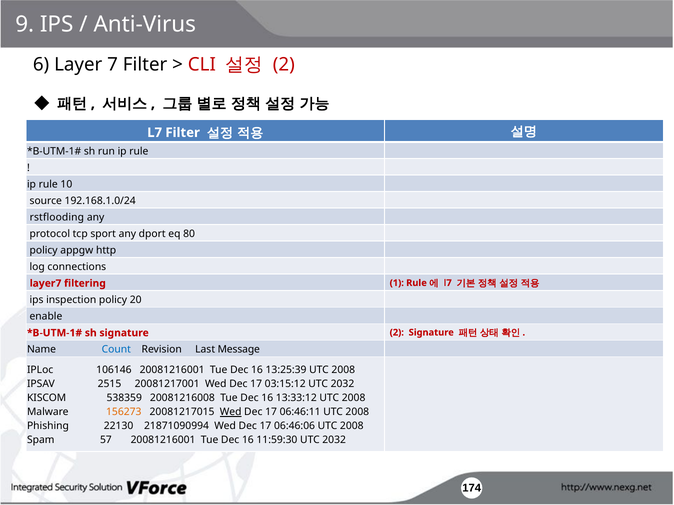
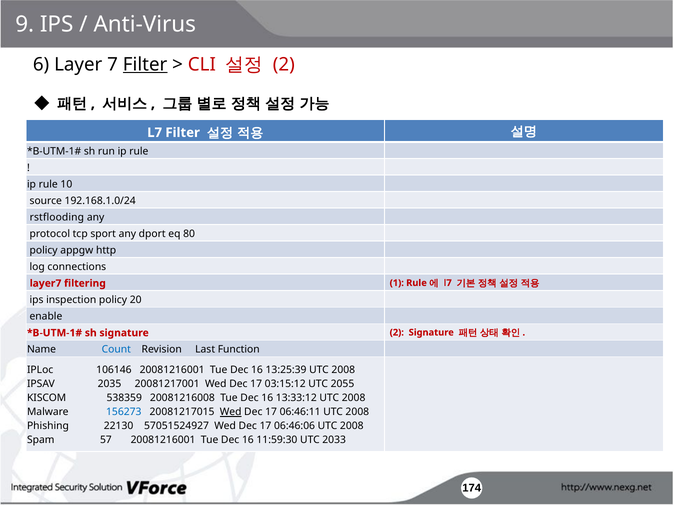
Filter at (145, 65) underline: none -> present
Message: Message -> Function
2515: 2515 -> 2035
03:15:12 UTC 2032: 2032 -> 2055
156273 colour: orange -> blue
21871090994: 21871090994 -> 57051524927
11:59:30 UTC 2032: 2032 -> 2033
